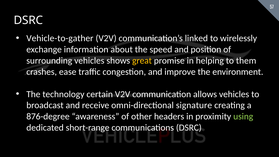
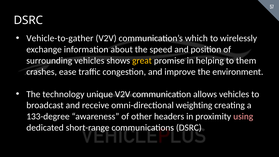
linked: linked -> which
certain: certain -> unique
signature: signature -> weighting
876-degree: 876-degree -> 133-degree
using colour: light green -> pink
